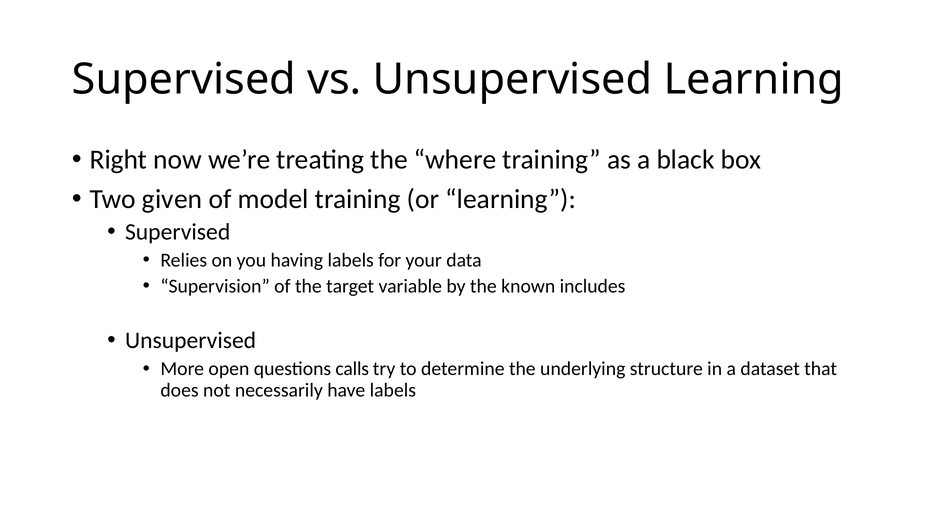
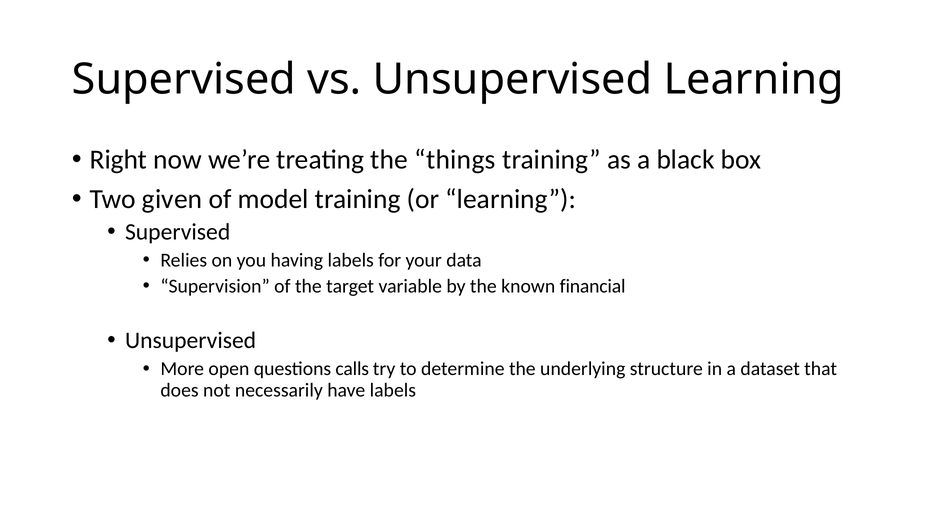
where: where -> things
includes: includes -> financial
